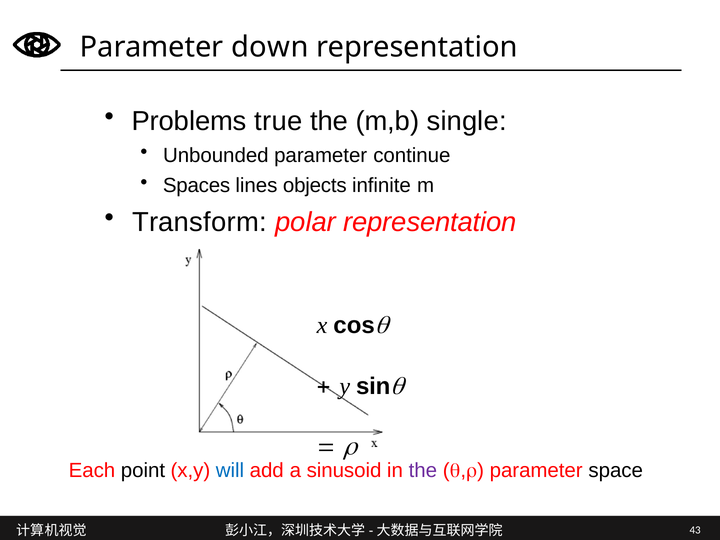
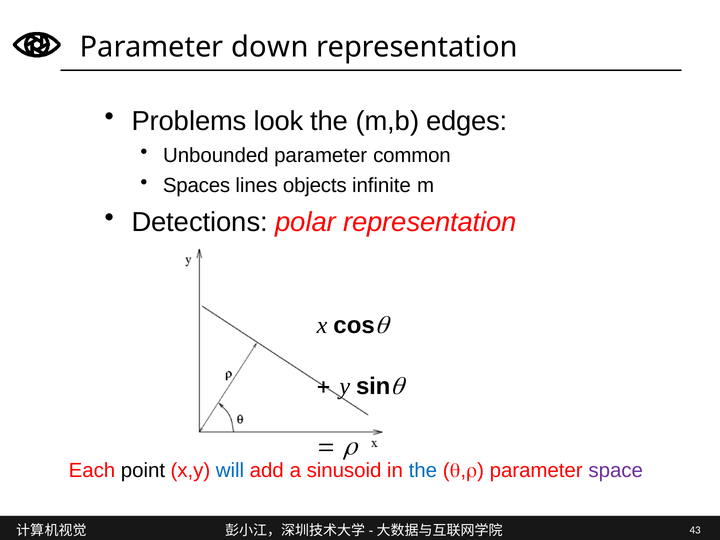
true: true -> look
single: single -> edges
continue: continue -> common
Transform: Transform -> Detections
the at (423, 470) colour: purple -> blue
space colour: black -> purple
